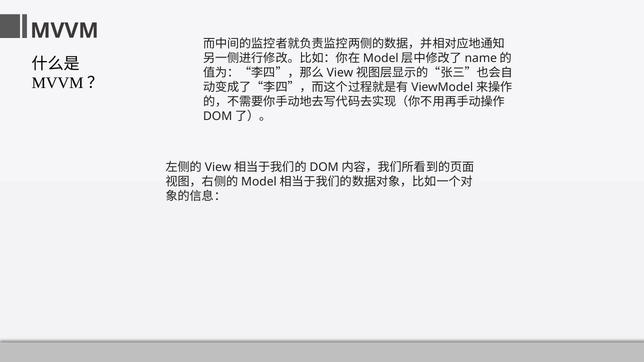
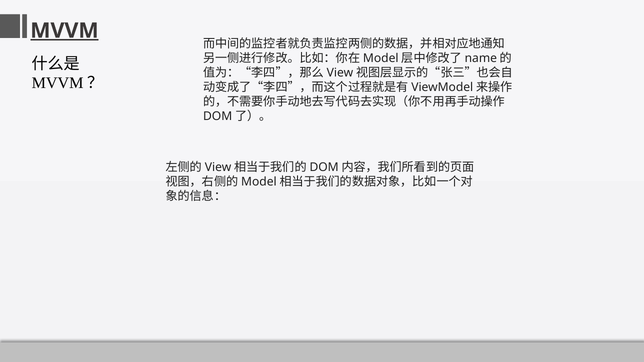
MVVM underline: none -> present
